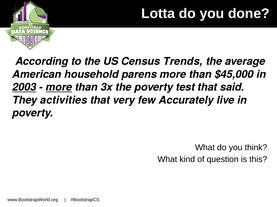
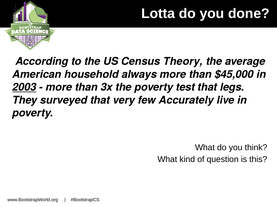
Trends: Trends -> Theory
parens: parens -> always
more at (59, 88) underline: present -> none
said: said -> legs
activities: activities -> surveyed
